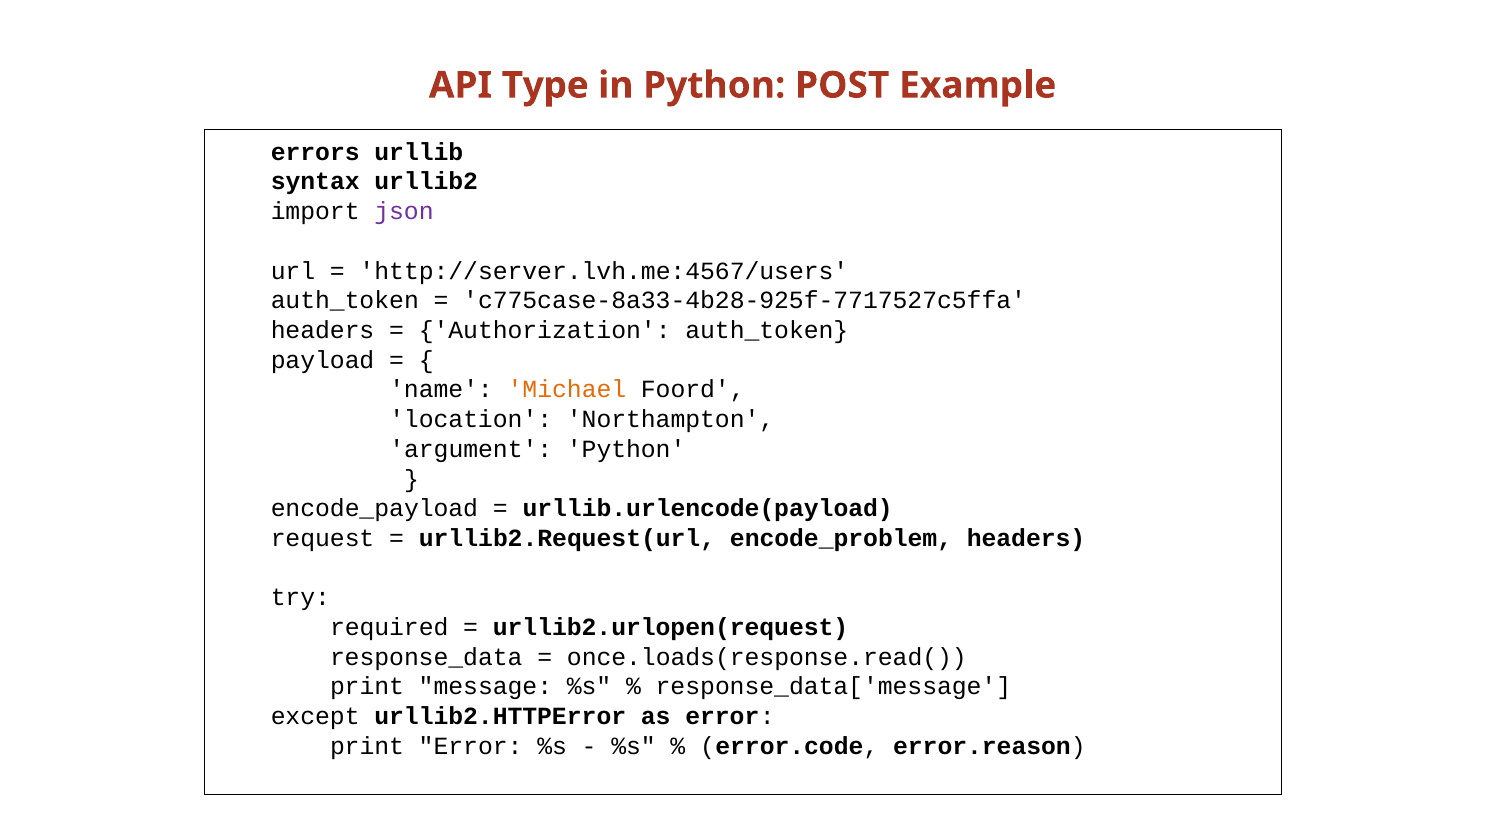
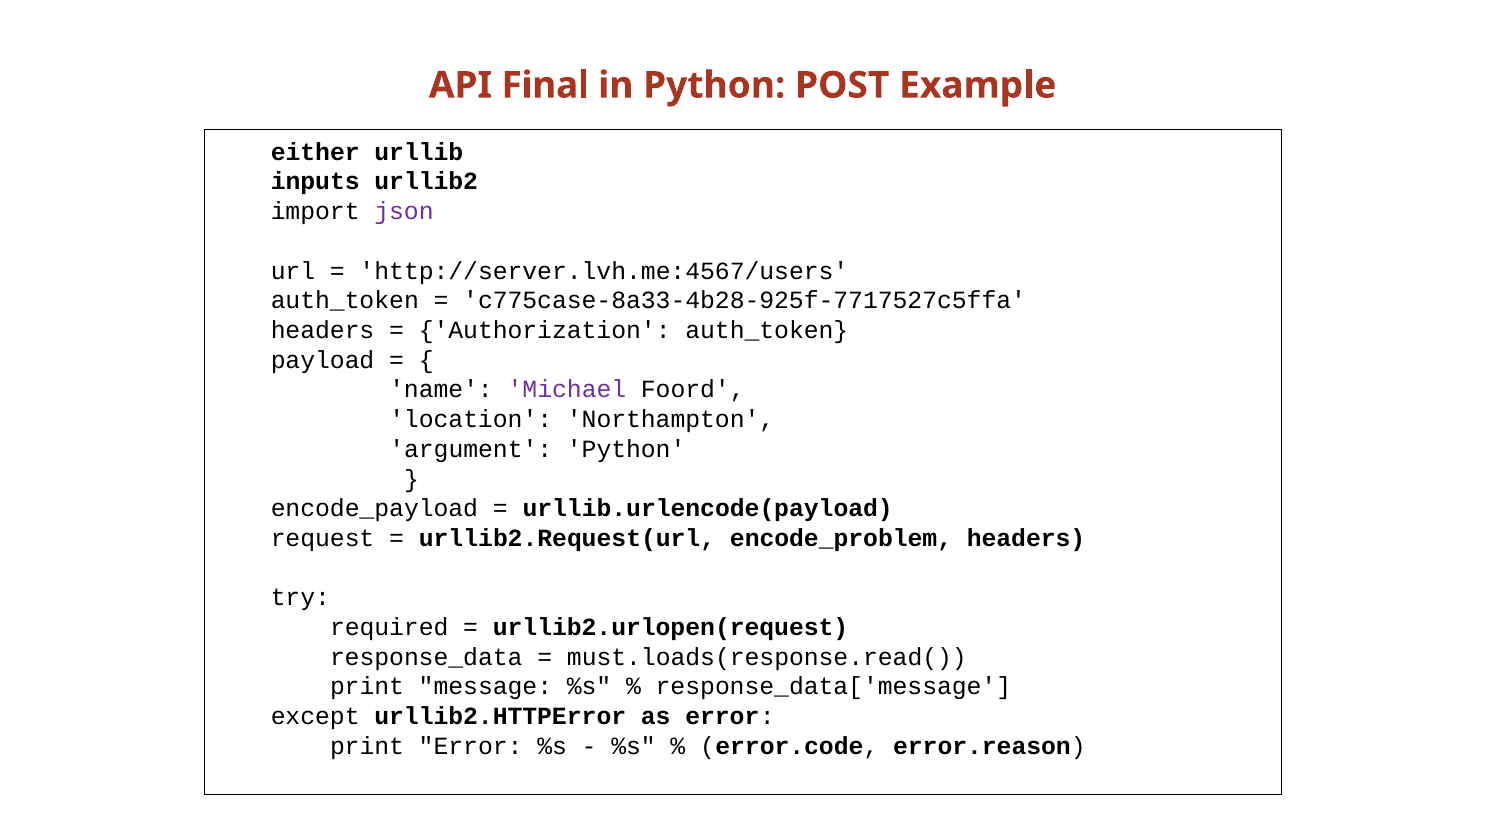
Type: Type -> Final
errors: errors -> either
syntax: syntax -> inputs
Michael colour: orange -> purple
once.loads(response.read(: once.loads(response.read( -> must.loads(response.read(
